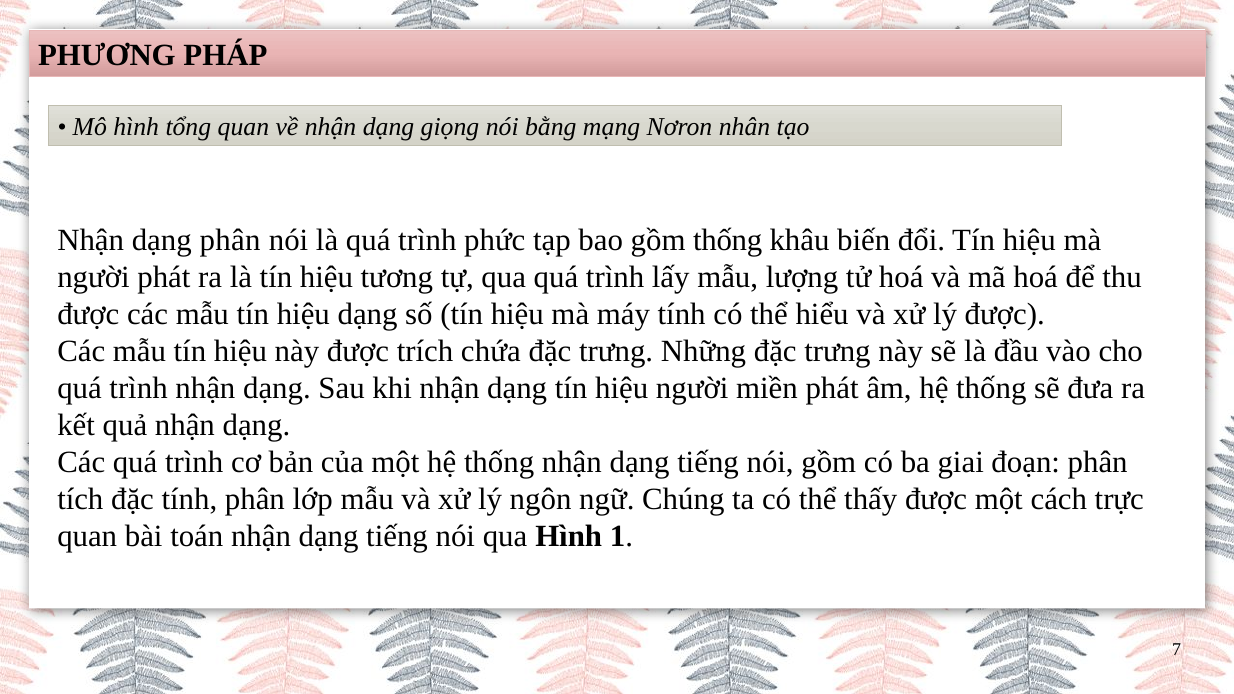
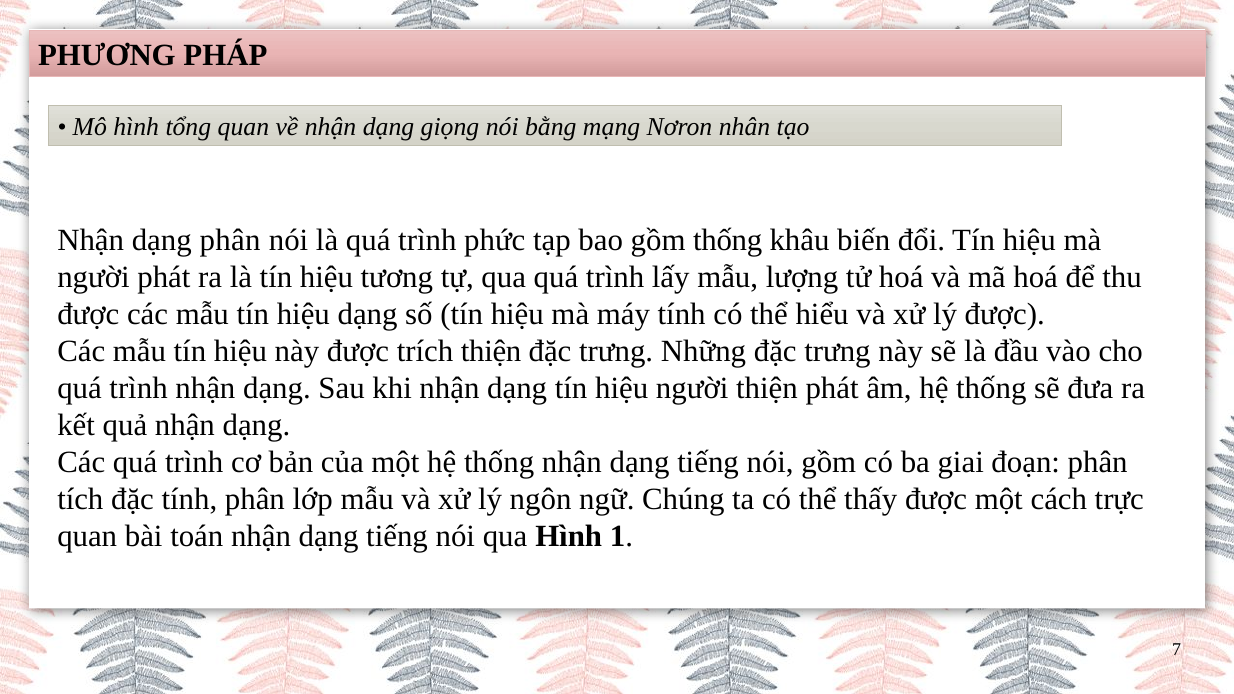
trích chứa: chứa -> thiện
người miền: miền -> thiện
